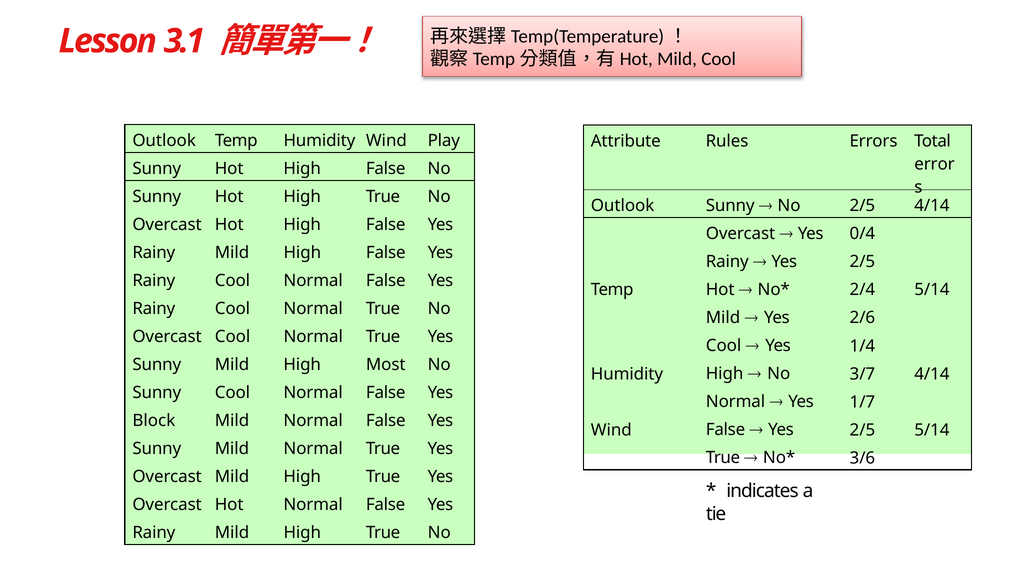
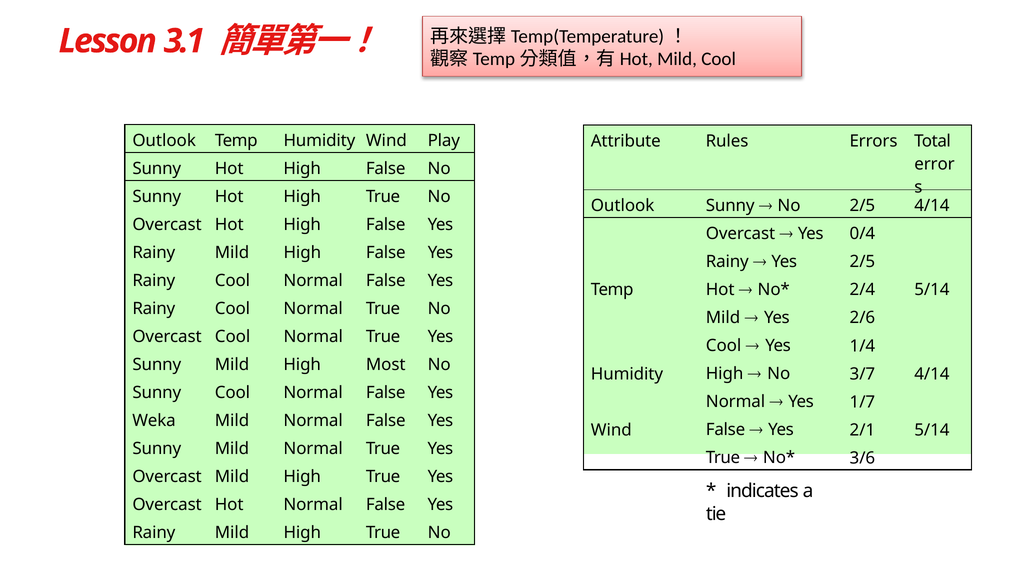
Block: Block -> Weka
2/5 at (862, 430): 2/5 -> 2/1
